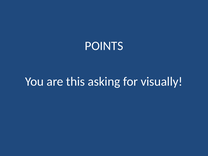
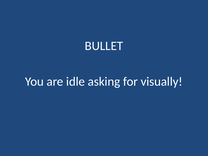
POINTS: POINTS -> BULLET
this: this -> idle
